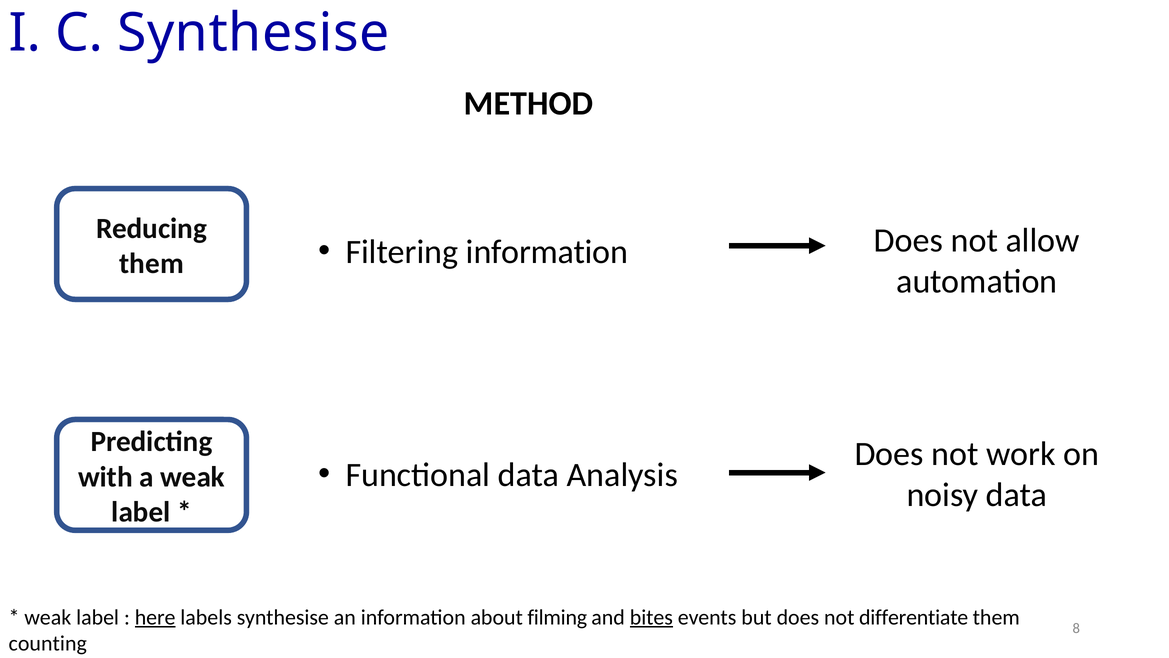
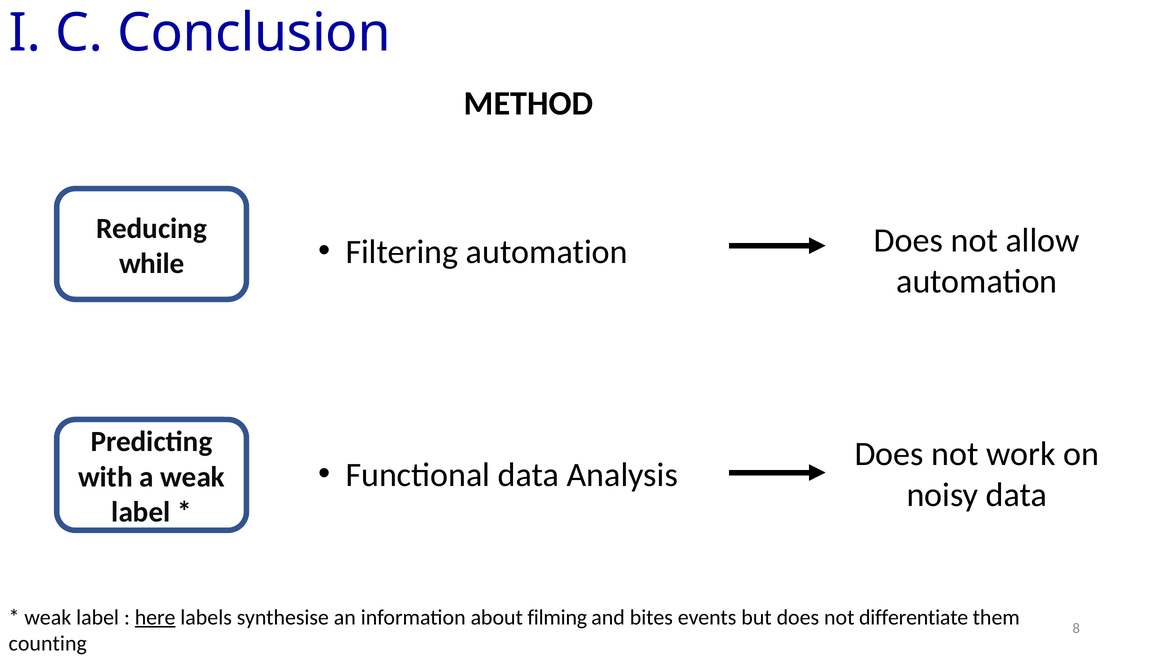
C Synthesise: Synthesise -> Conclusion
Filtering information: information -> automation
them at (151, 263): them -> while
bites underline: present -> none
